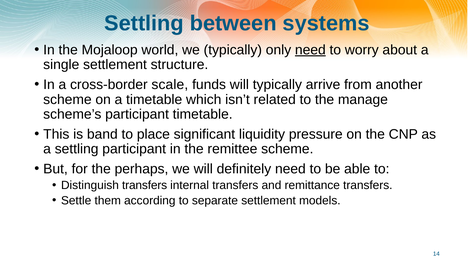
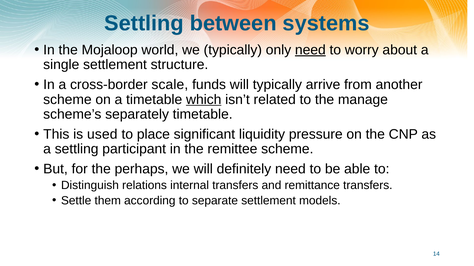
which underline: none -> present
scheme’s participant: participant -> separately
band: band -> used
Distinguish transfers: transfers -> relations
